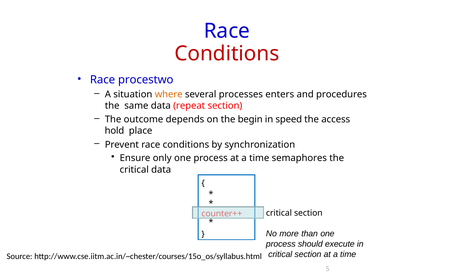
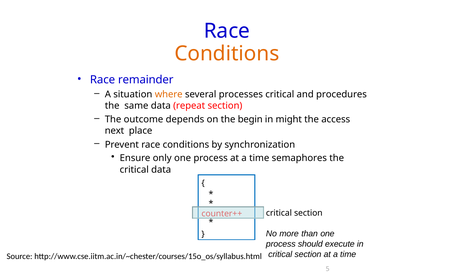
Conditions at (227, 54) colour: red -> orange
procestwo: procestwo -> remainder
processes enters: enters -> critical
speed: speed -> might
hold: hold -> next
